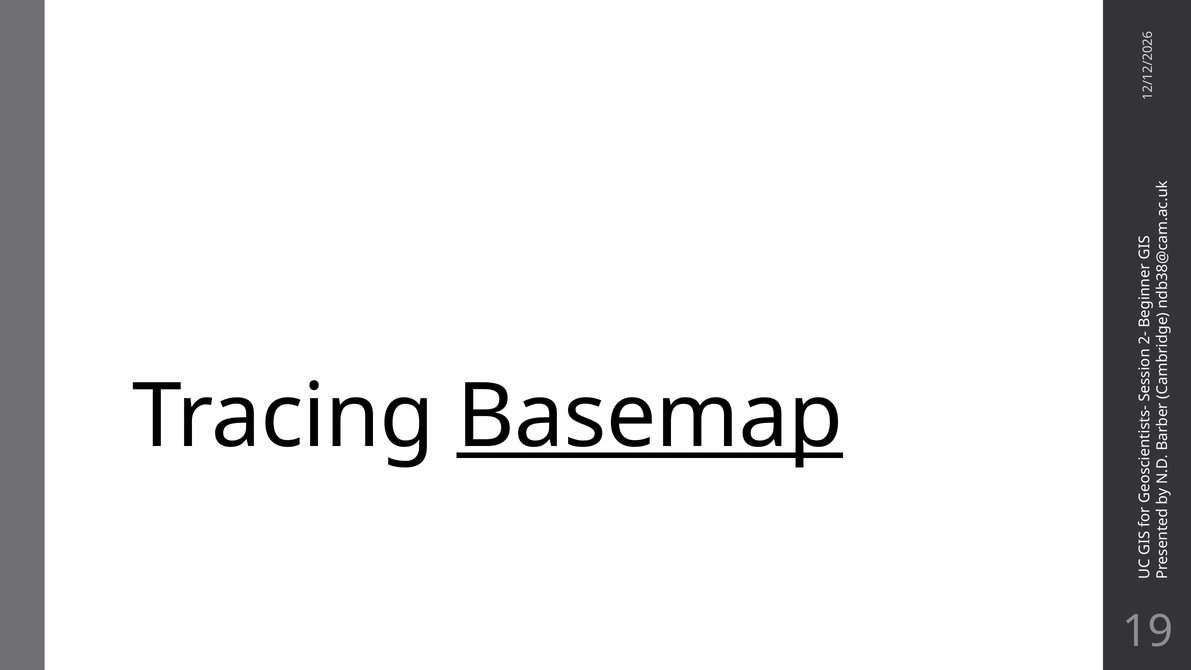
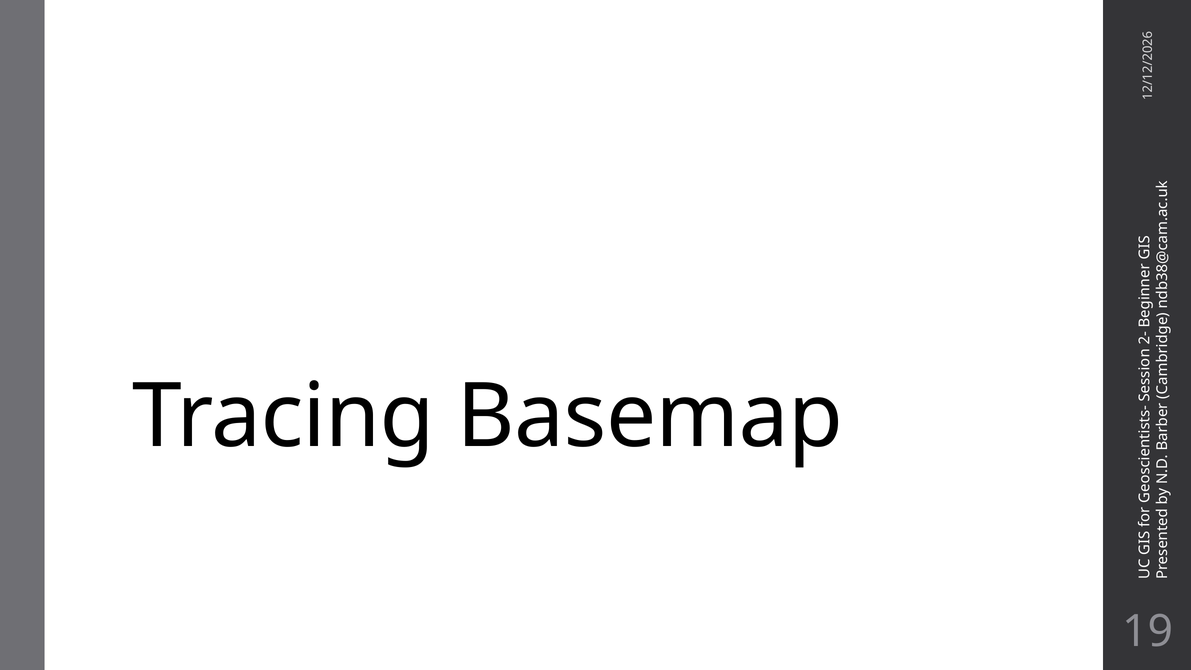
Basemap underline: present -> none
